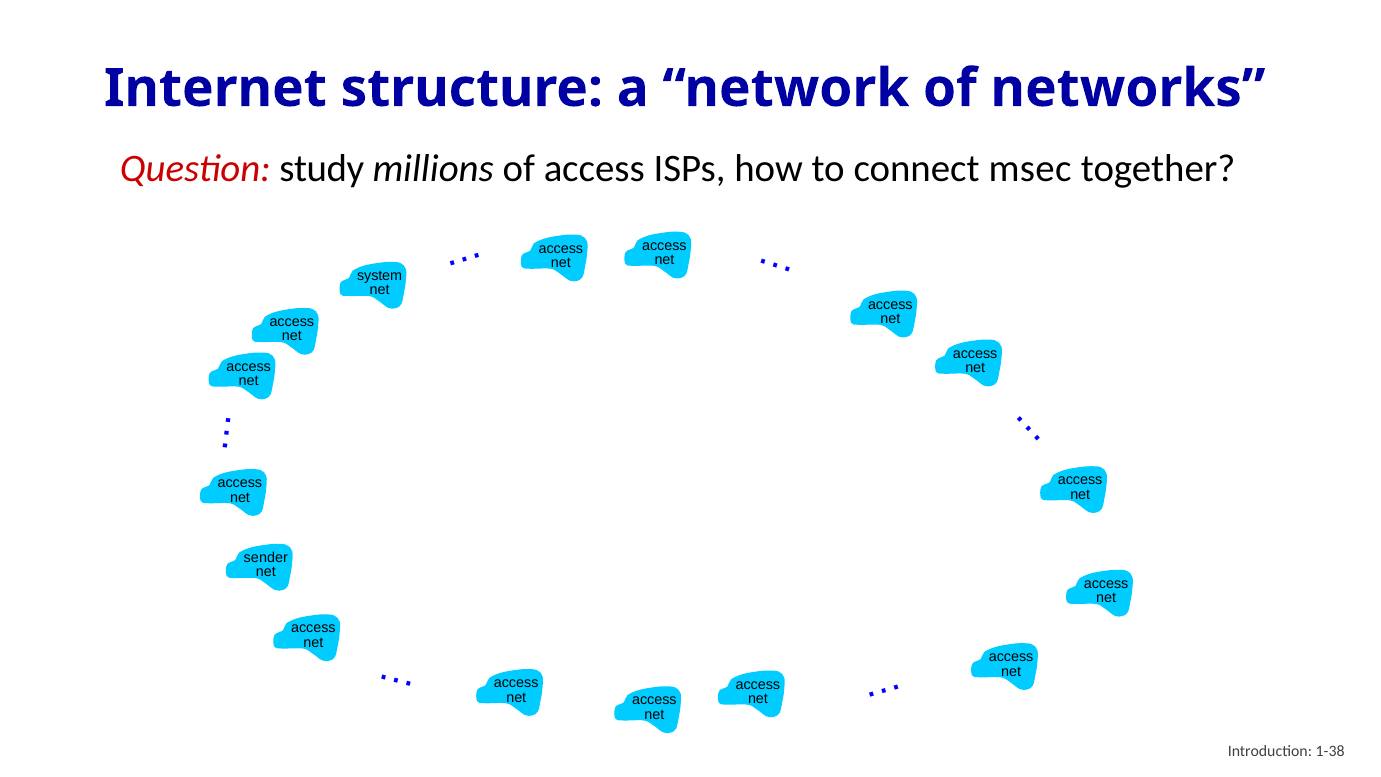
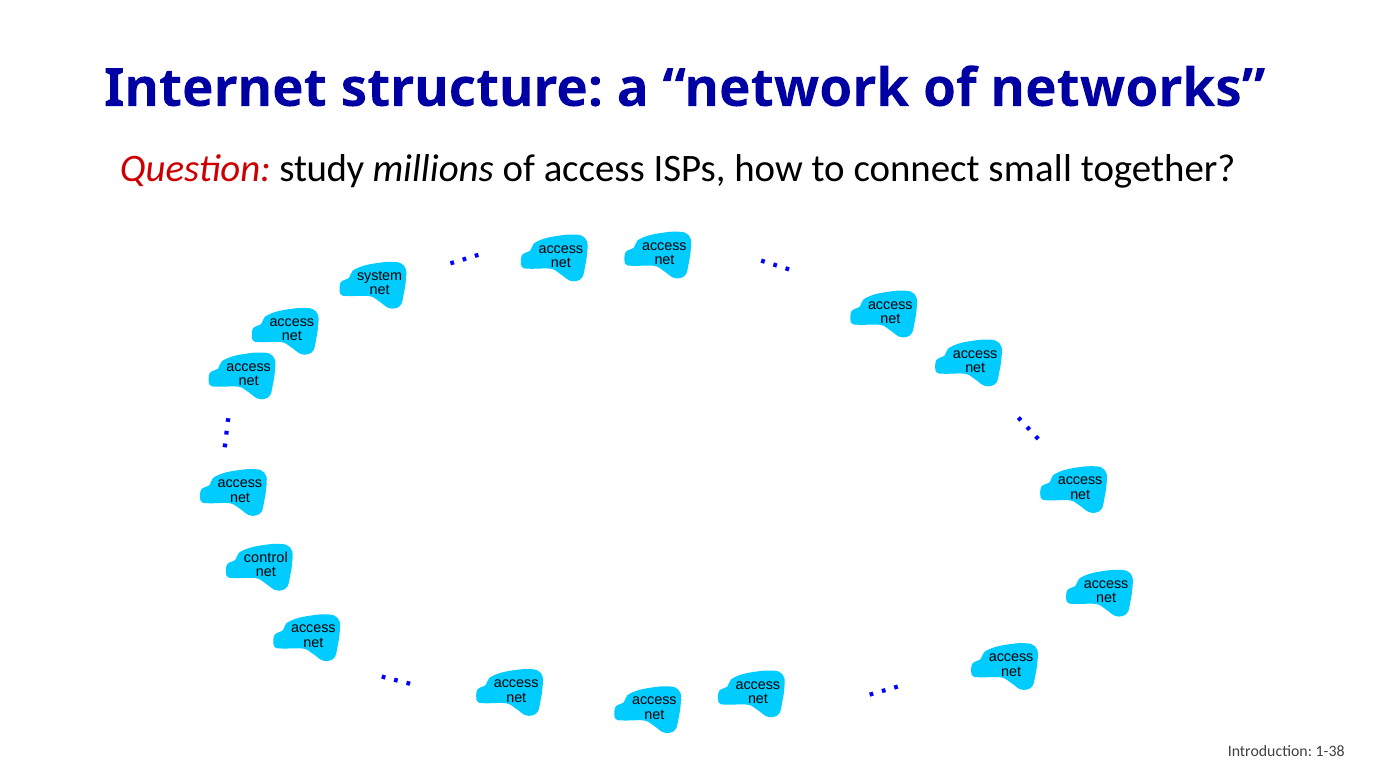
msec: msec -> small
sender: sender -> control
